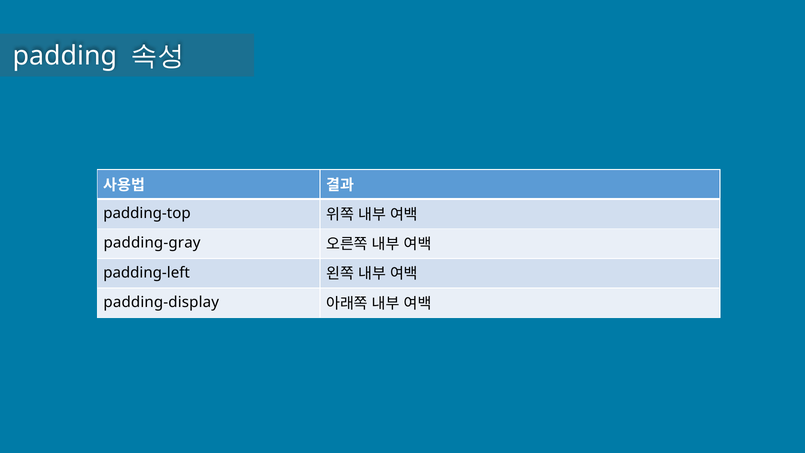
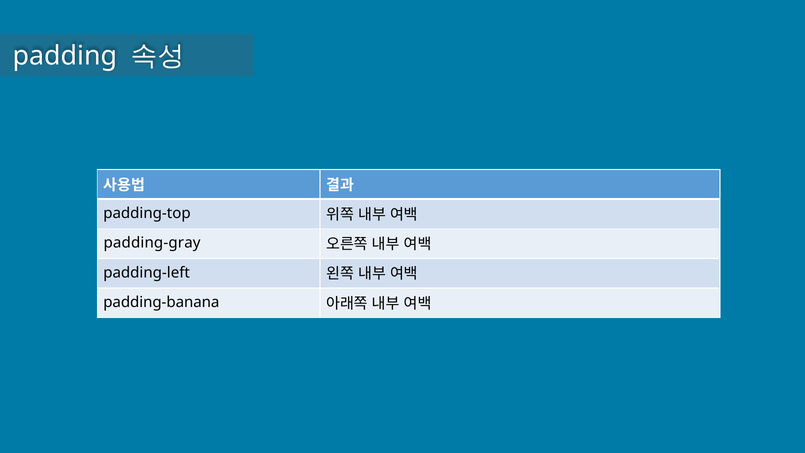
padding-display: padding-display -> padding-banana
